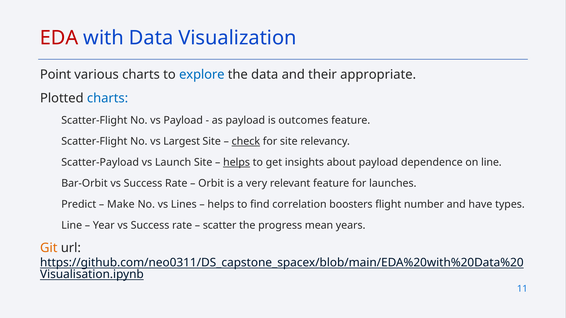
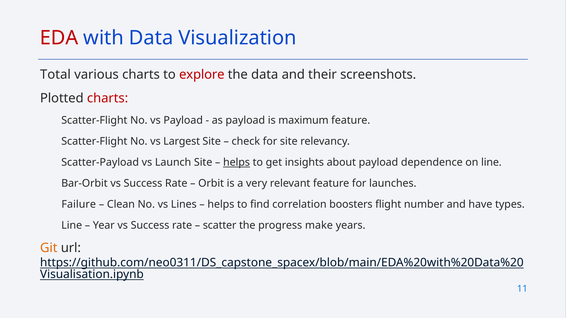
Point: Point -> Total
explore colour: blue -> red
appropriate: appropriate -> screenshots
charts at (108, 98) colour: blue -> red
outcomes: outcomes -> maximum
check underline: present -> none
Predict: Predict -> Failure
Make: Make -> Clean
mean: mean -> make
